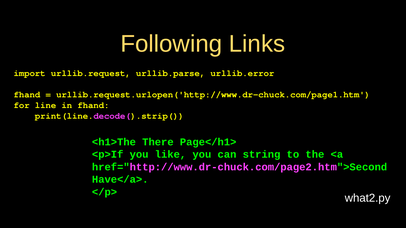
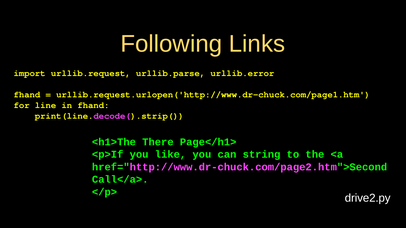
Have</a>: Have</a> -> Call</a>
what2.py: what2.py -> drive2.py
